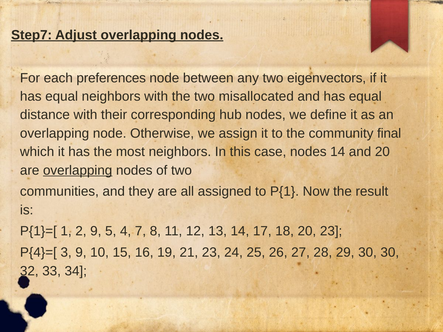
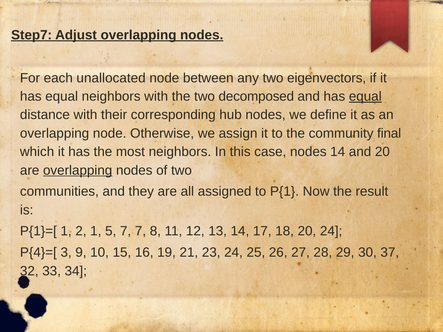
preferences: preferences -> unallocated
misallocated: misallocated -> decomposed
equal at (365, 96) underline: none -> present
2 9: 9 -> 1
5 4: 4 -> 7
20 23: 23 -> 24
30 30: 30 -> 37
